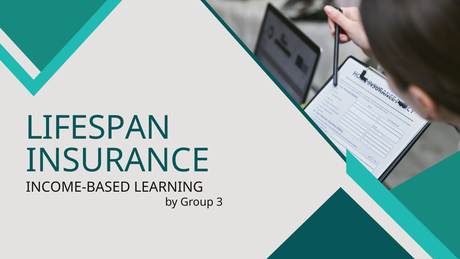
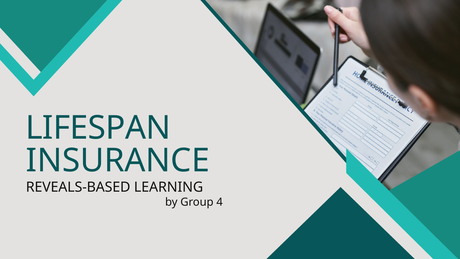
INCOME-BASED: INCOME-BASED -> REVEALS-BASED
3: 3 -> 4
